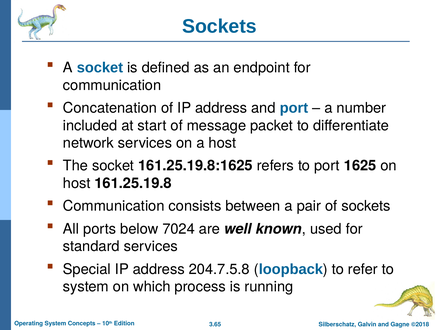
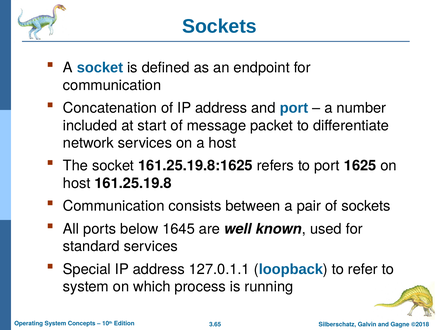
7024: 7024 -> 1645
204.7.5.8: 204.7.5.8 -> 127.0.1.1
